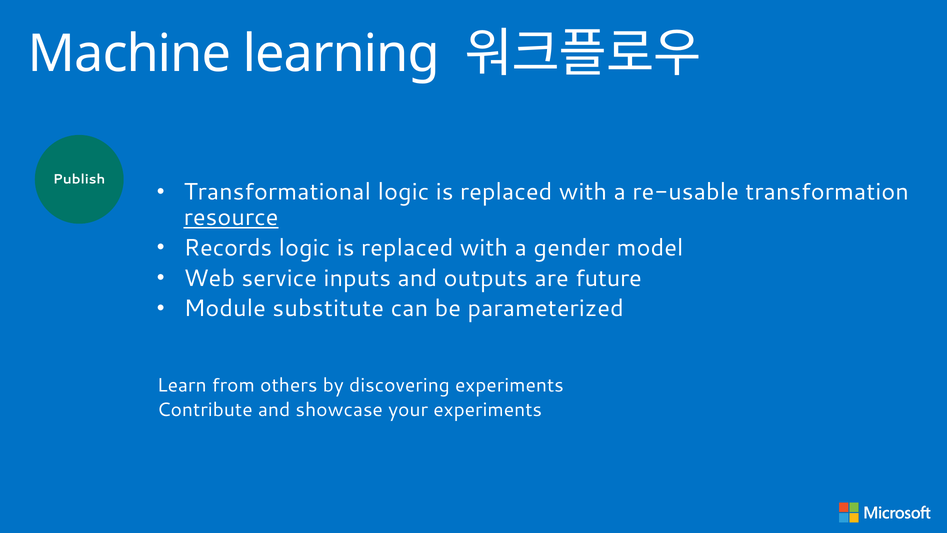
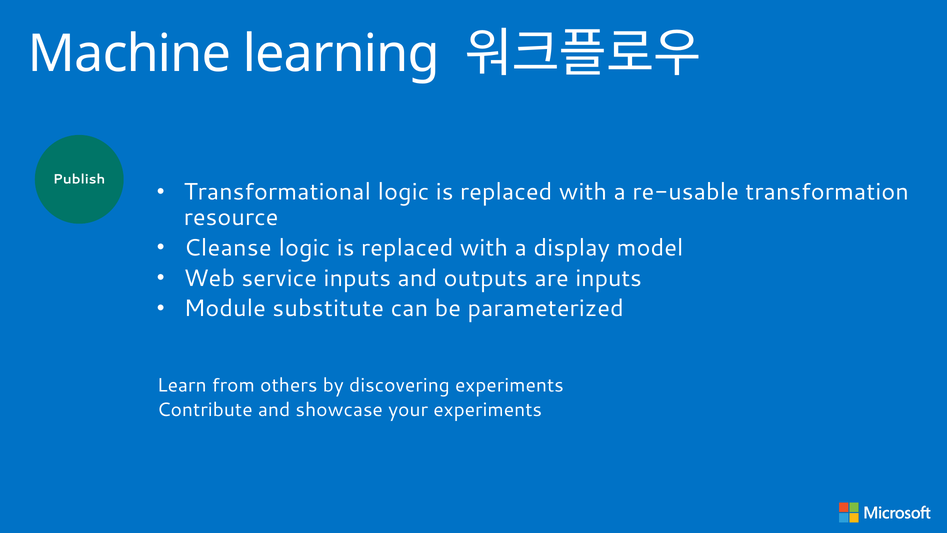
resource underline: present -> none
Records: Records -> Cleanse
gender: gender -> display
are future: future -> inputs
